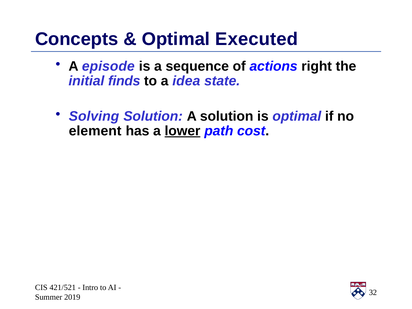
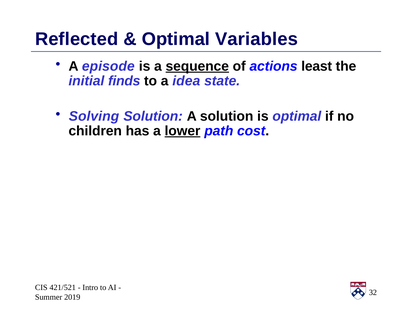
Concepts: Concepts -> Reflected
Executed: Executed -> Variables
sequence underline: none -> present
right: right -> least
element: element -> children
